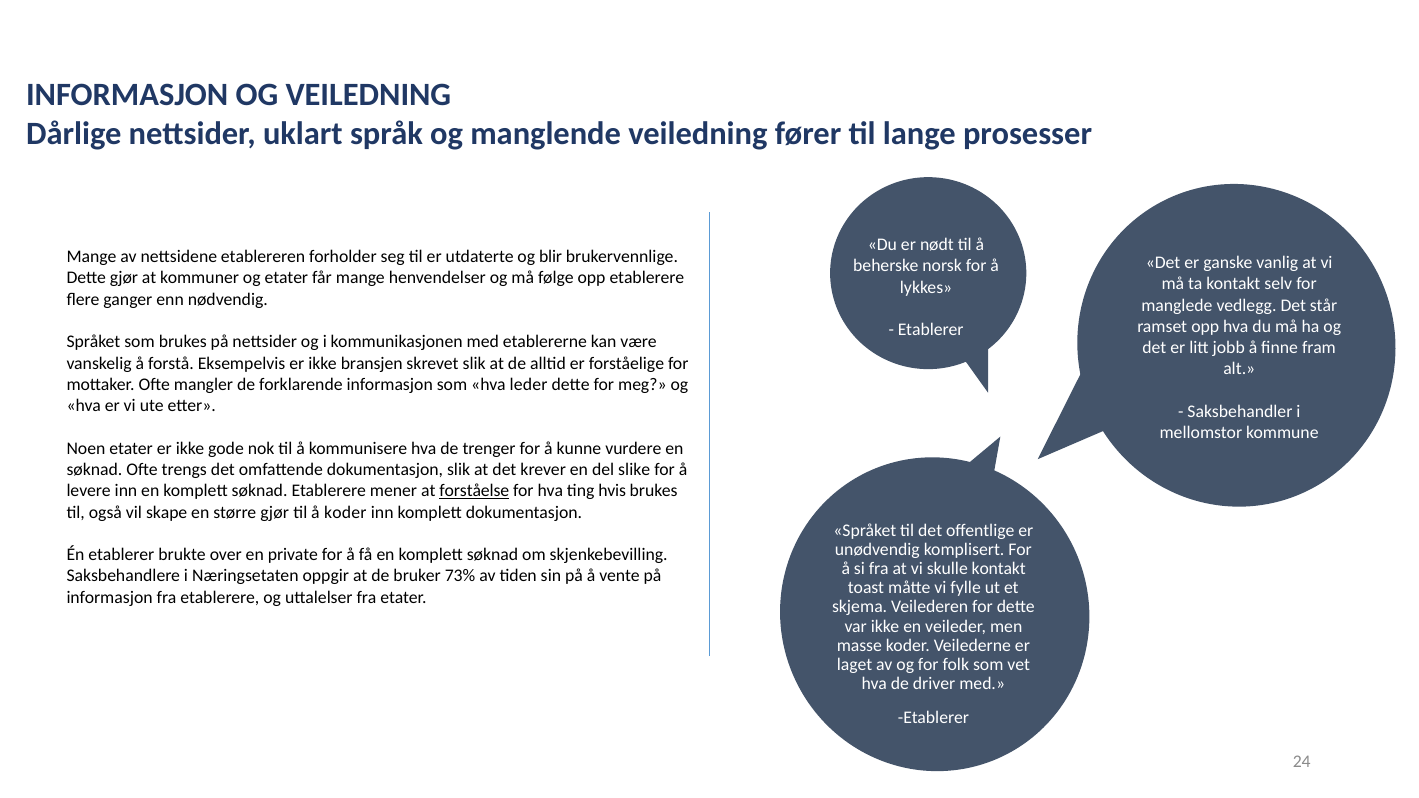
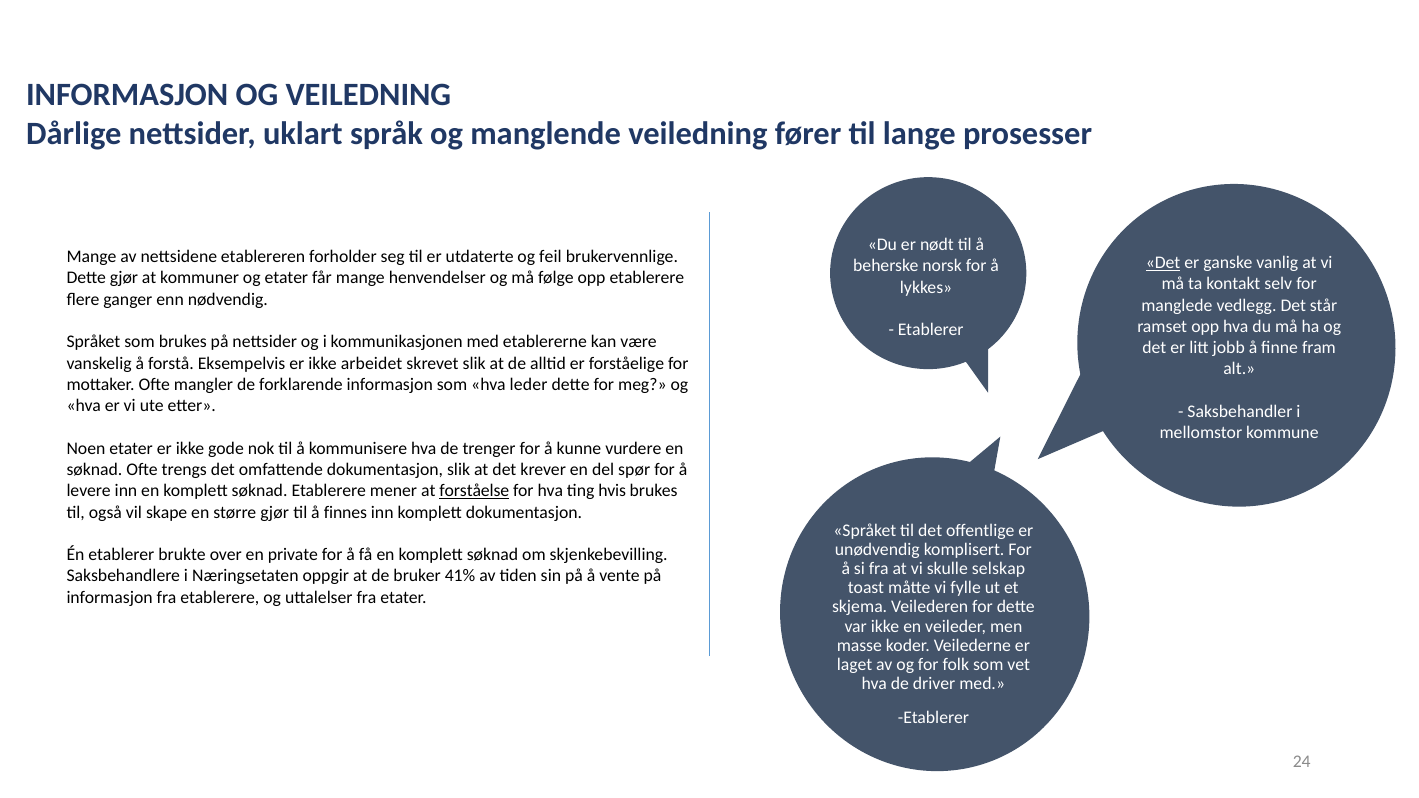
blir: blir -> feil
Det at (1163, 263) underline: none -> present
bransjen: bransjen -> arbeidet
slike: slike -> spør
å koder: koder -> finnes
skulle kontakt: kontakt -> selskap
73%: 73% -> 41%
